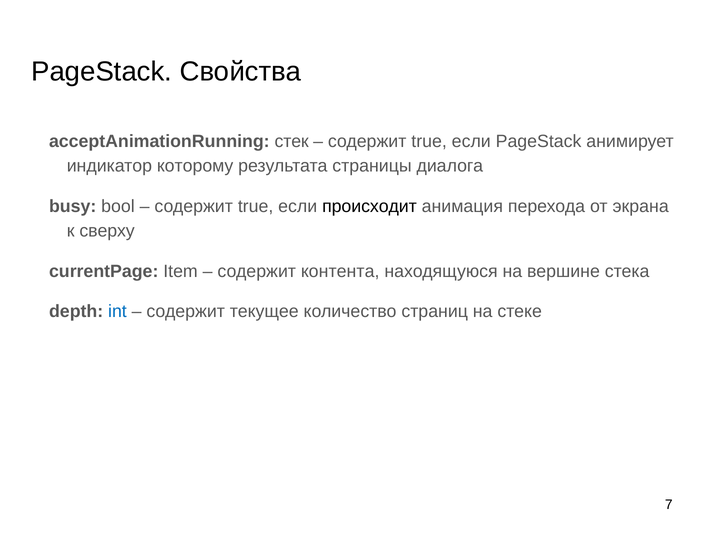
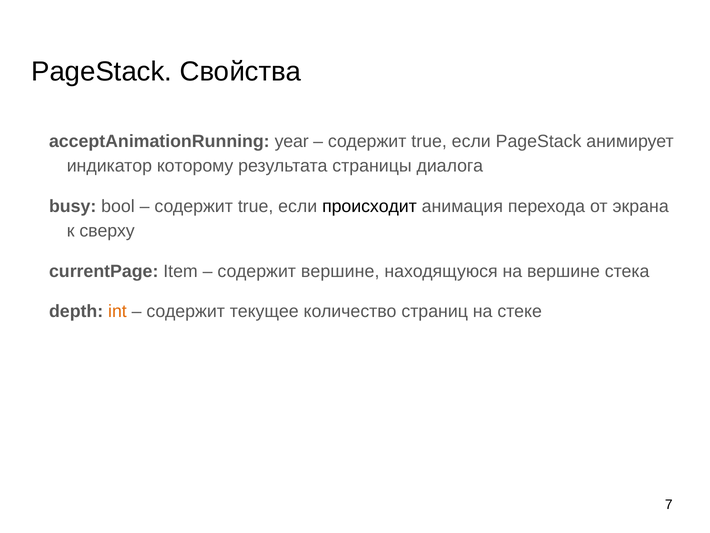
стек: стек -> year
содержит контента: контента -> вершине
int colour: blue -> orange
